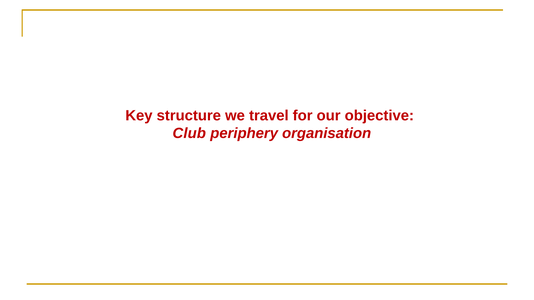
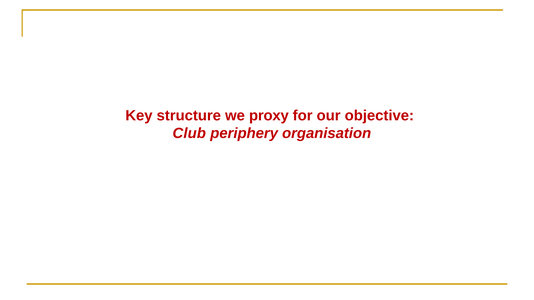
travel: travel -> proxy
